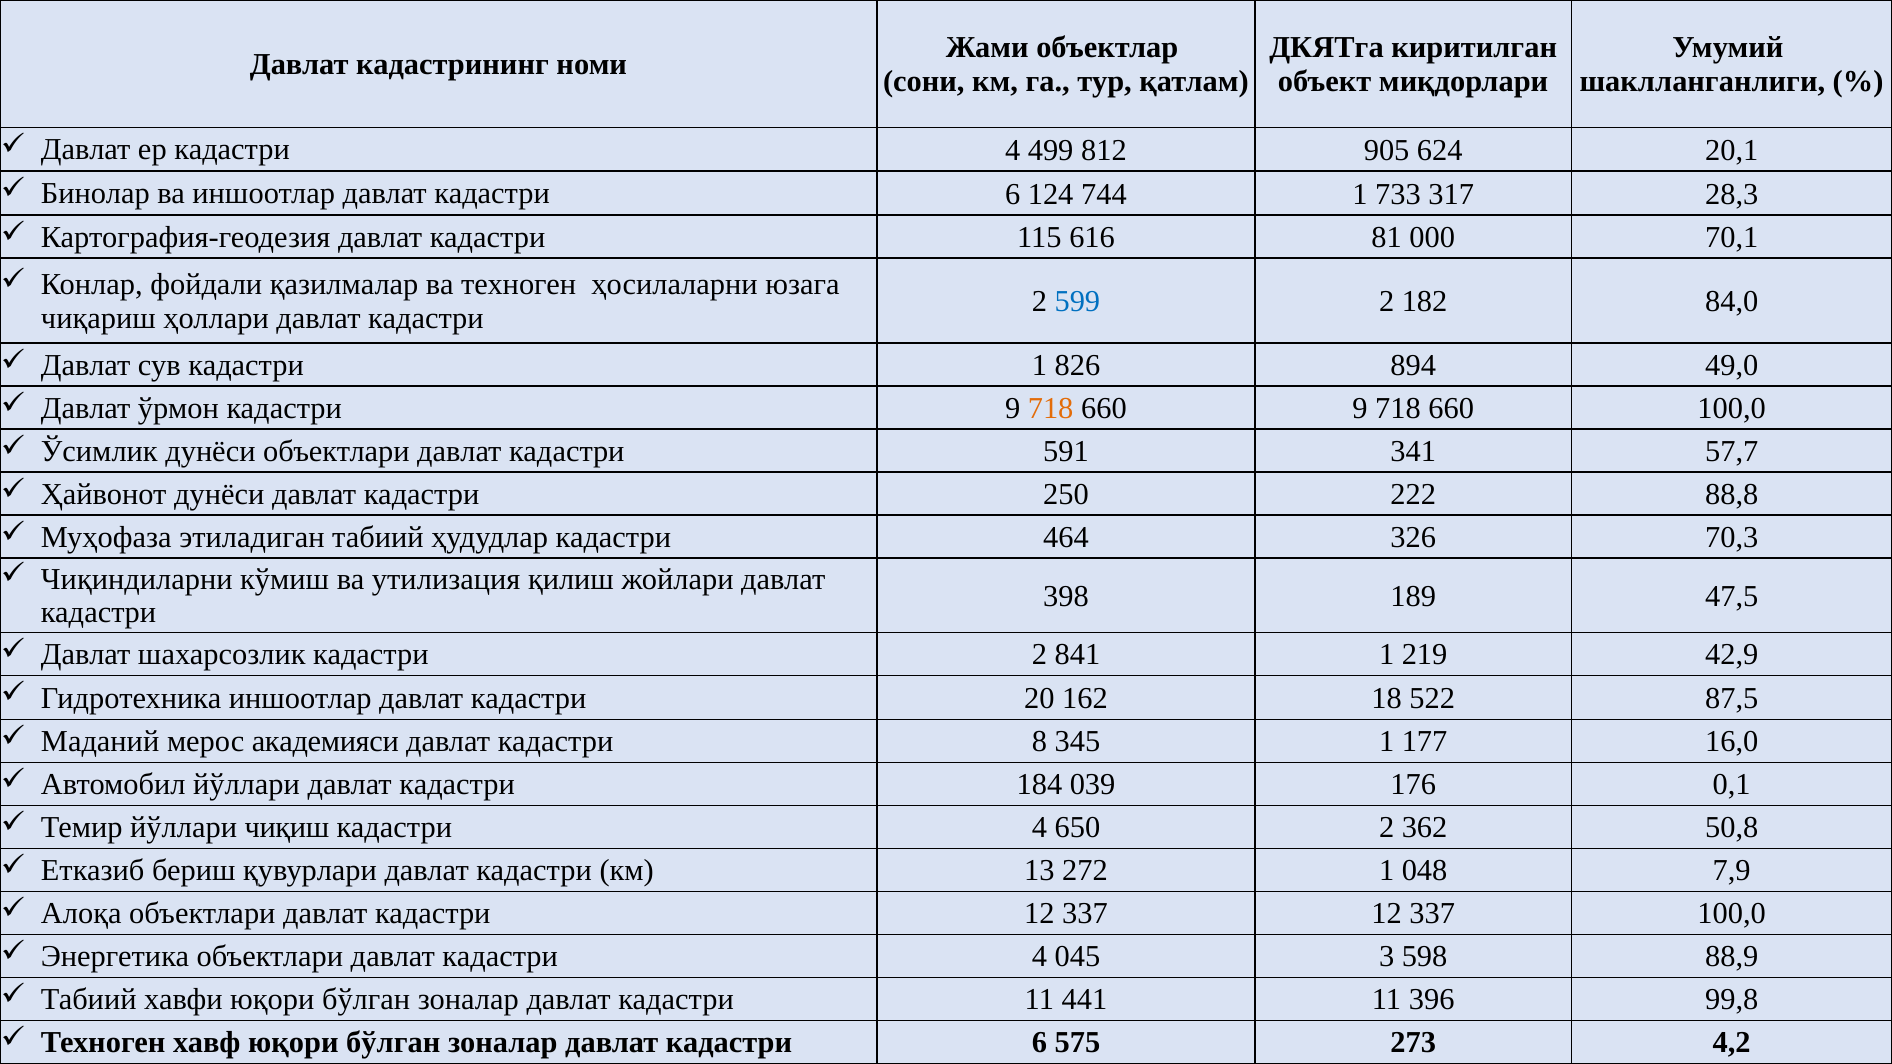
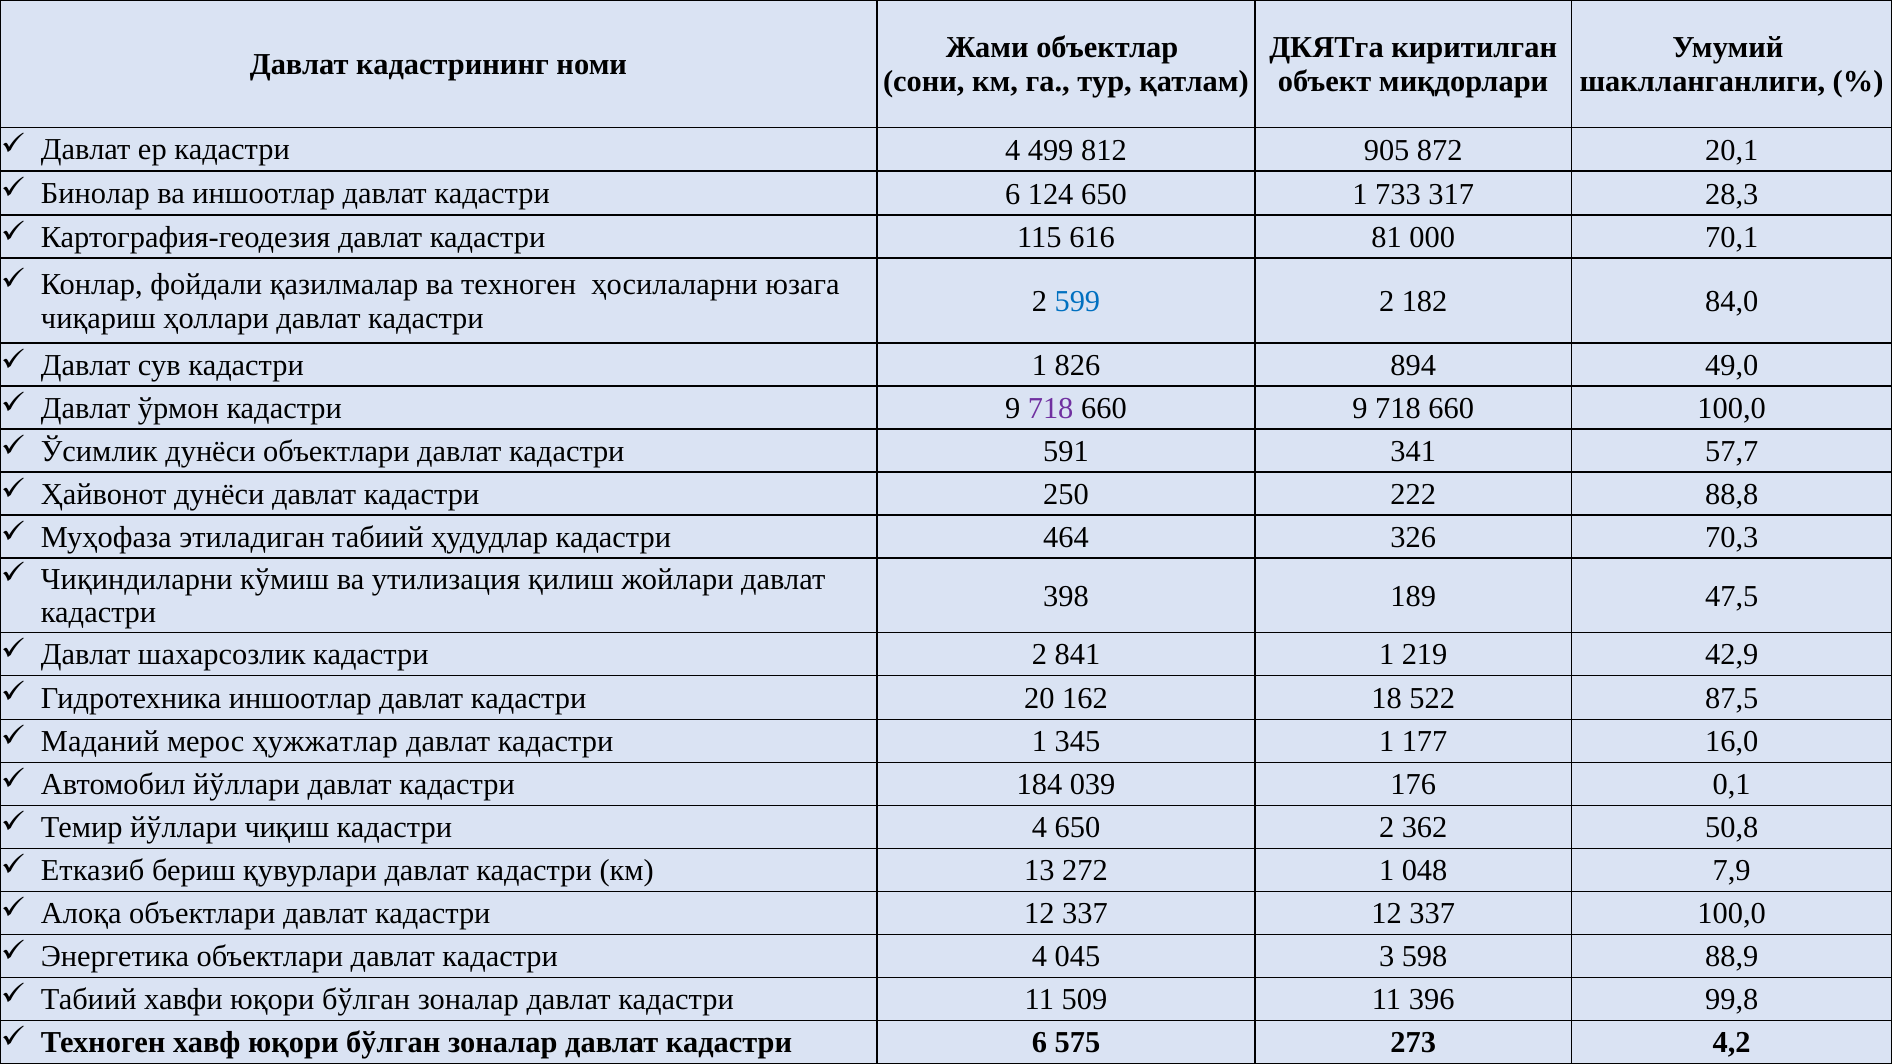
624: 624 -> 872
124 744: 744 -> 650
718 at (1051, 408) colour: orange -> purple
академияси: академияси -> ҳужжатлар
давлат кадастри 8: 8 -> 1
441: 441 -> 509
